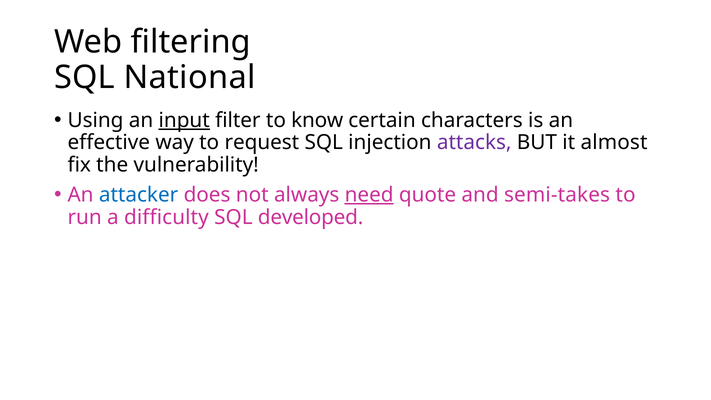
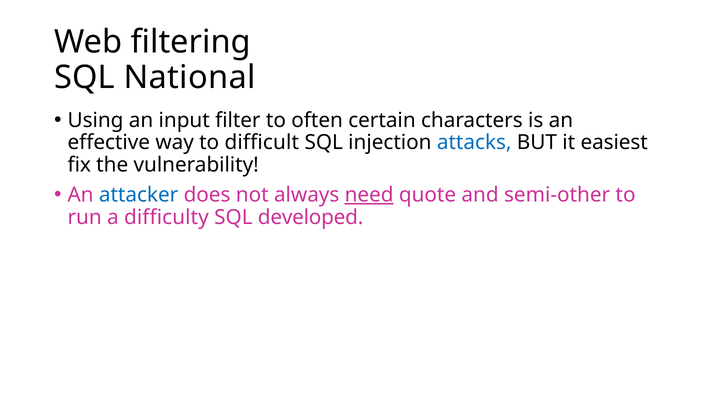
input underline: present -> none
know: know -> often
request: request -> difficult
attacks colour: purple -> blue
almost: almost -> easiest
semi-takes: semi-takes -> semi-other
